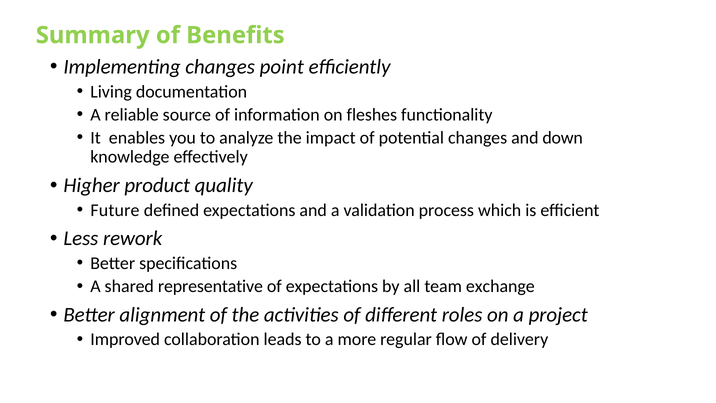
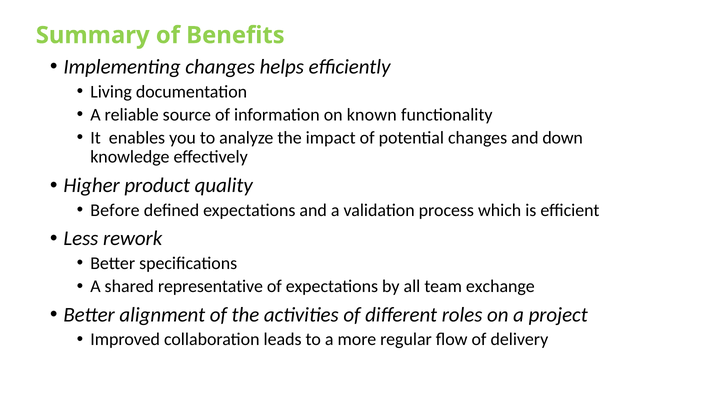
point: point -> helps
fleshes: fleshes -> known
Future: Future -> Before
